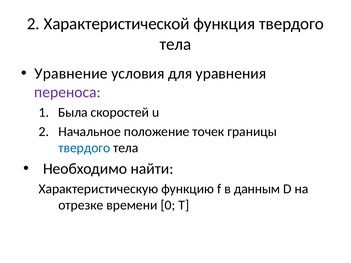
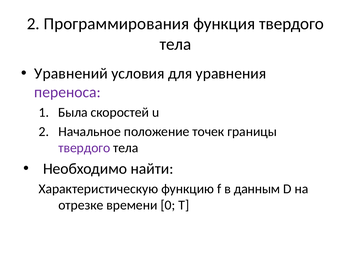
Характеристической: Характеристической -> Программирования
Уравнение: Уравнение -> Уравнений
твердого at (84, 148) colour: blue -> purple
